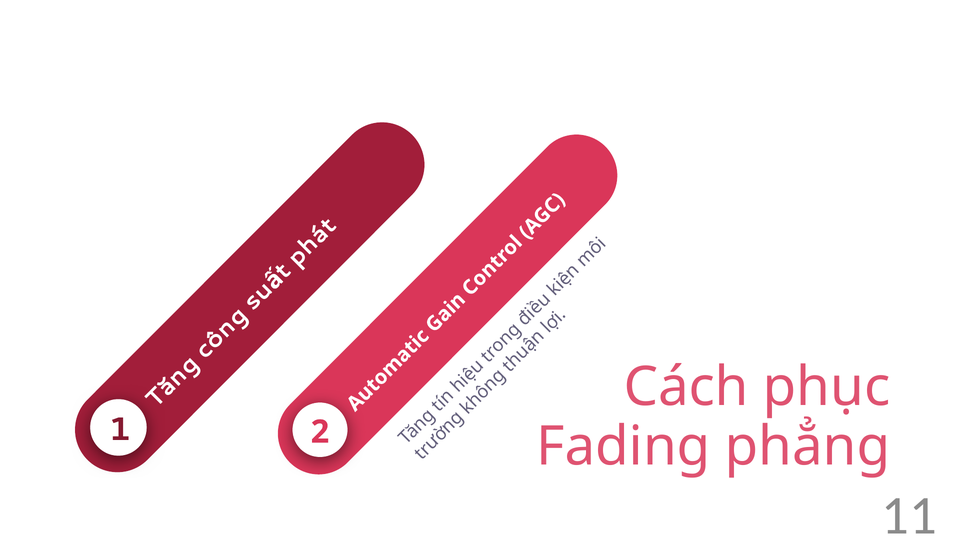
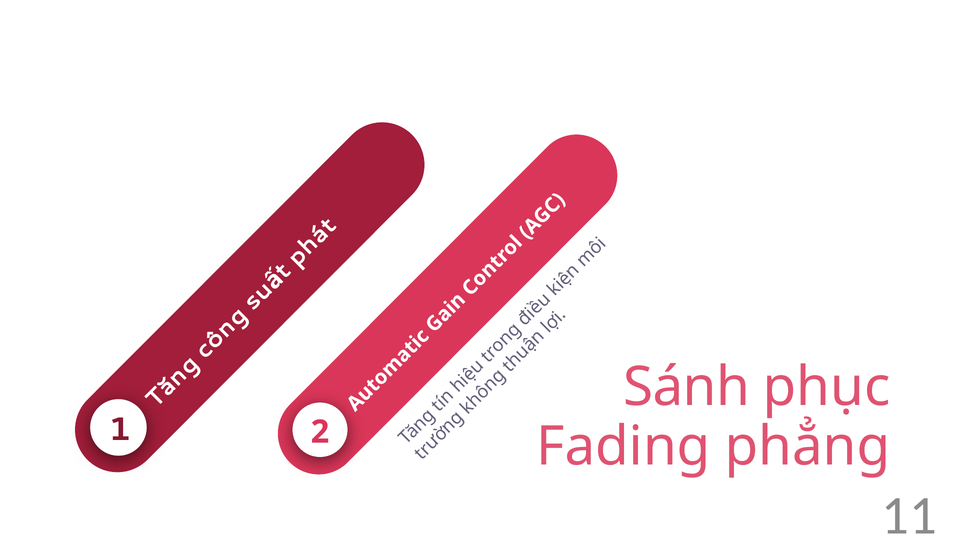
Cách: Cách -> Sánh
